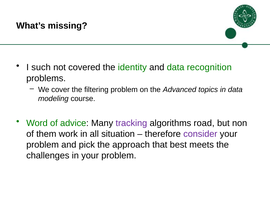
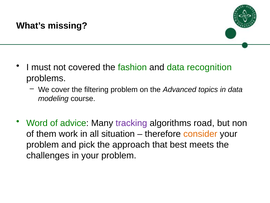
such: such -> must
identity: identity -> fashion
consider colour: purple -> orange
